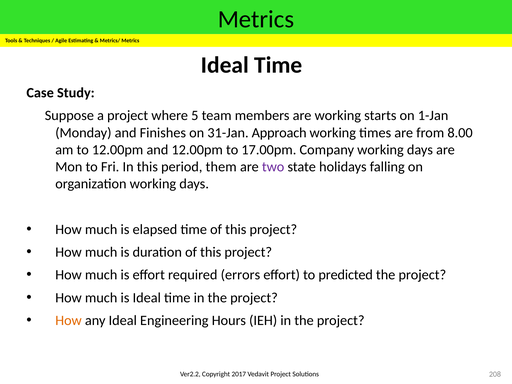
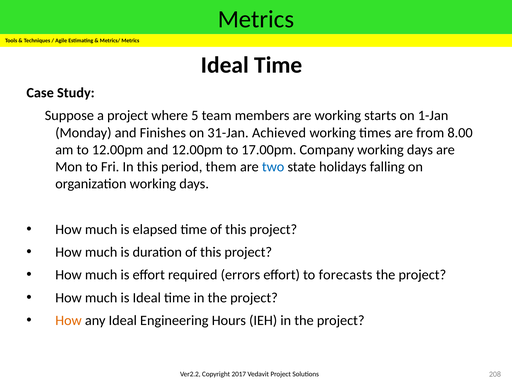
Approach: Approach -> Achieved
two colour: purple -> blue
predicted: predicted -> forecasts
